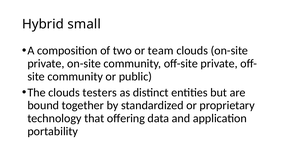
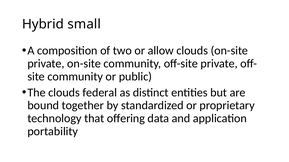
team: team -> allow
testers: testers -> federal
